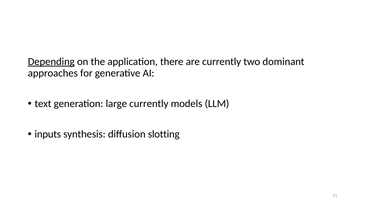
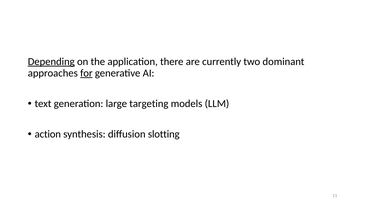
for underline: none -> present
large currently: currently -> targeting
inputs: inputs -> action
